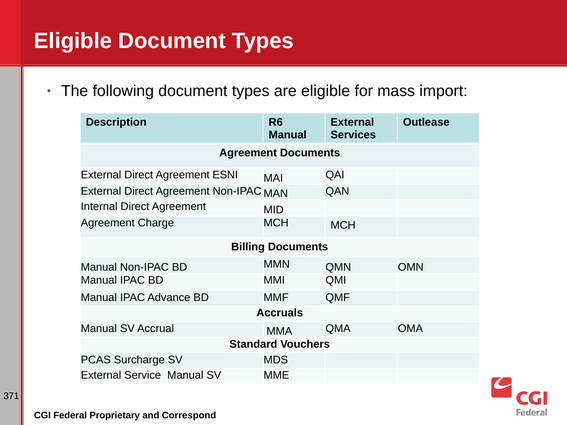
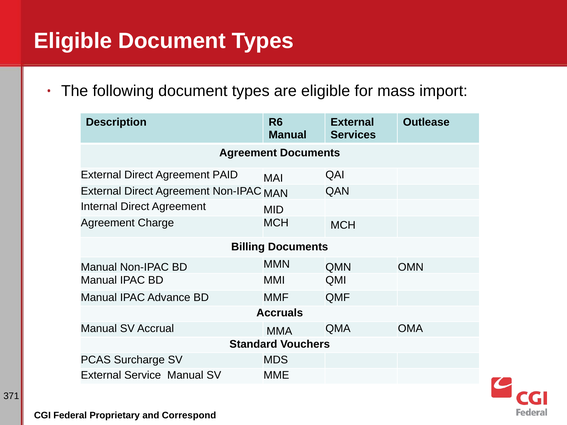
ESNI: ESNI -> PAID
